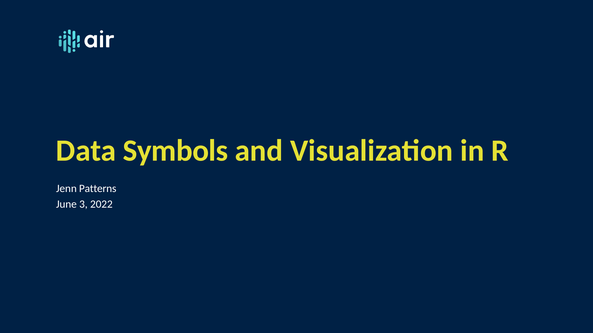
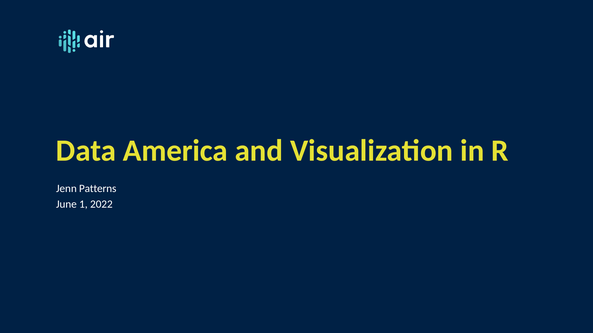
Symbols: Symbols -> America
3: 3 -> 1
